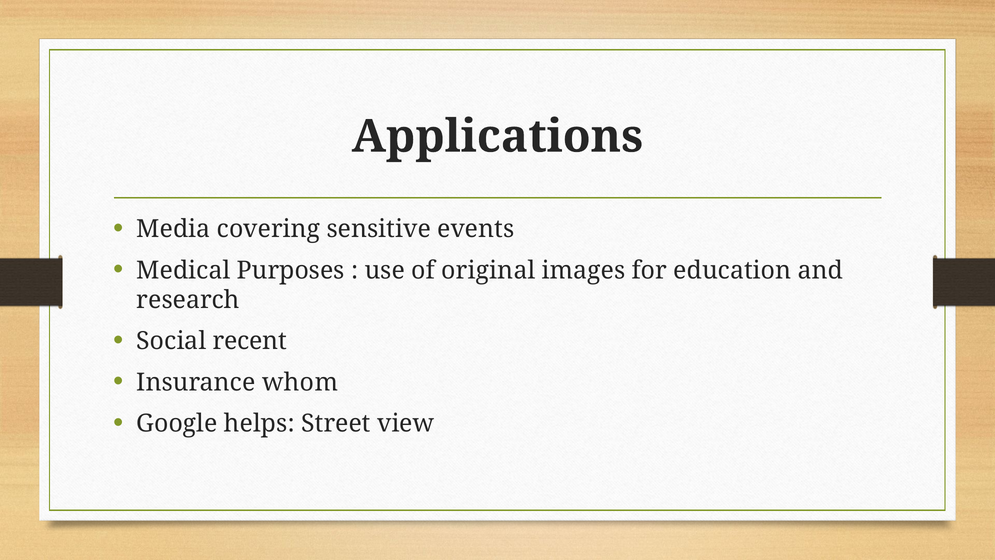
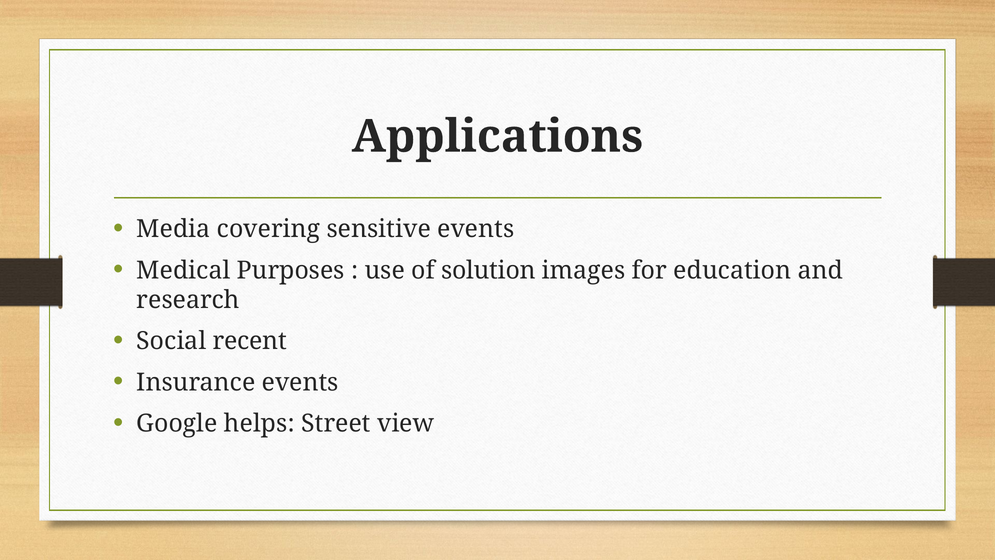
original: original -> solution
Insurance whom: whom -> events
